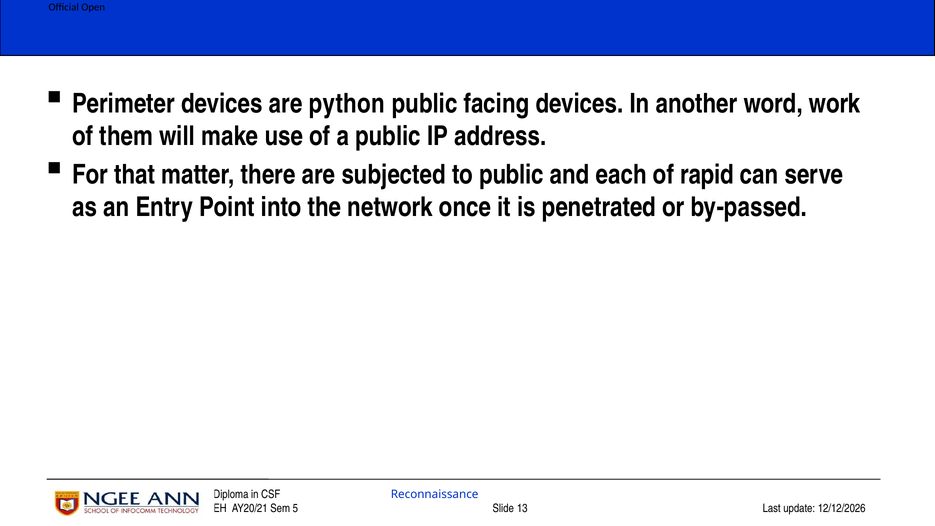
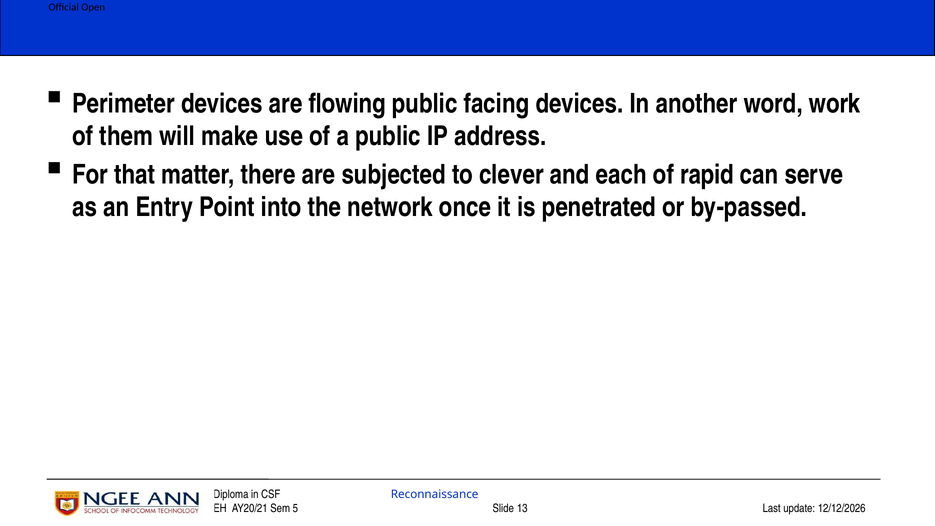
python: python -> flowing
to public: public -> clever
